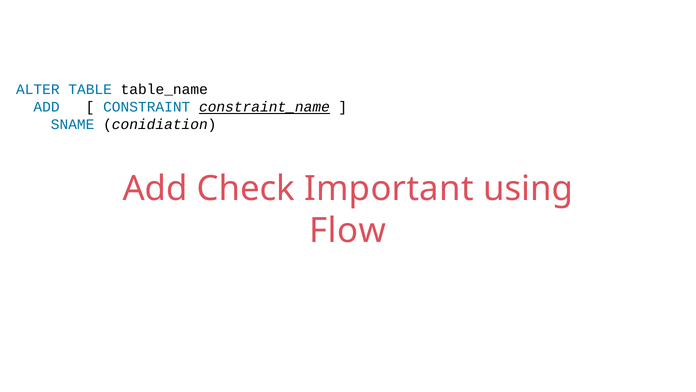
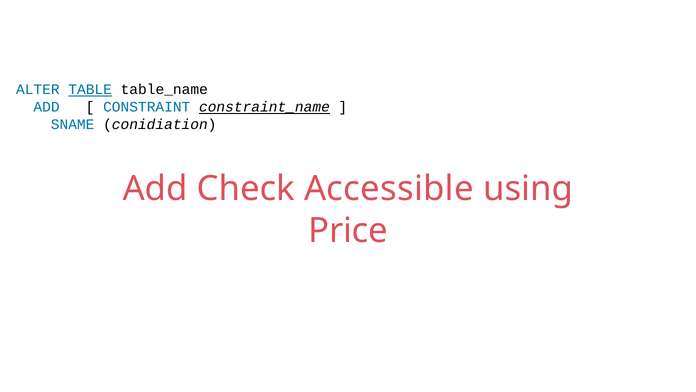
TABLE underline: none -> present
Important: Important -> Accessible
Flow: Flow -> Price
